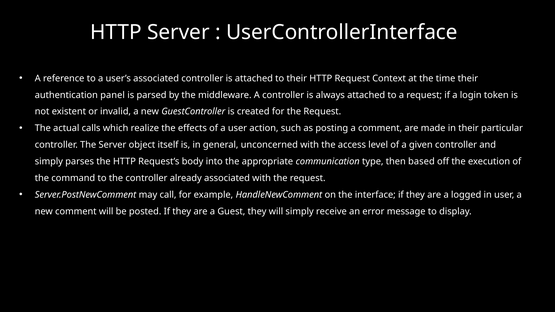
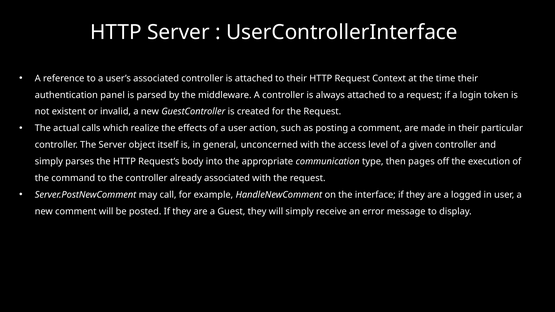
based: based -> pages
